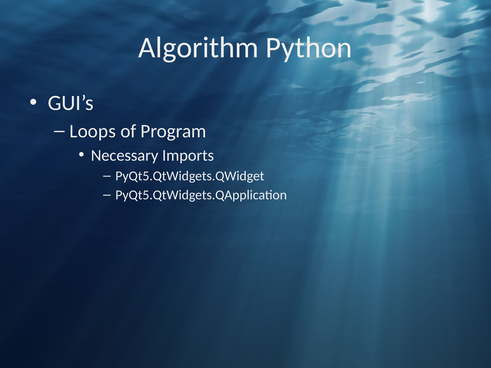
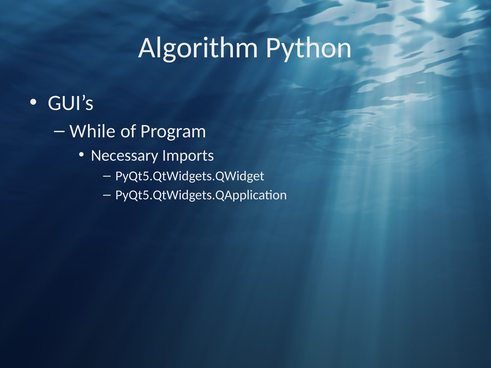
Loops: Loops -> While
